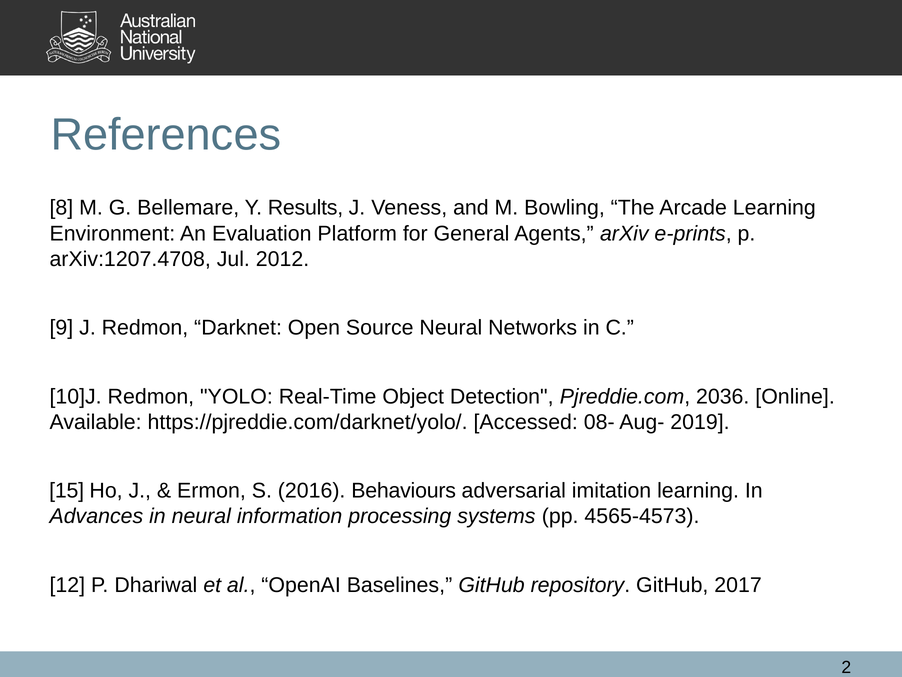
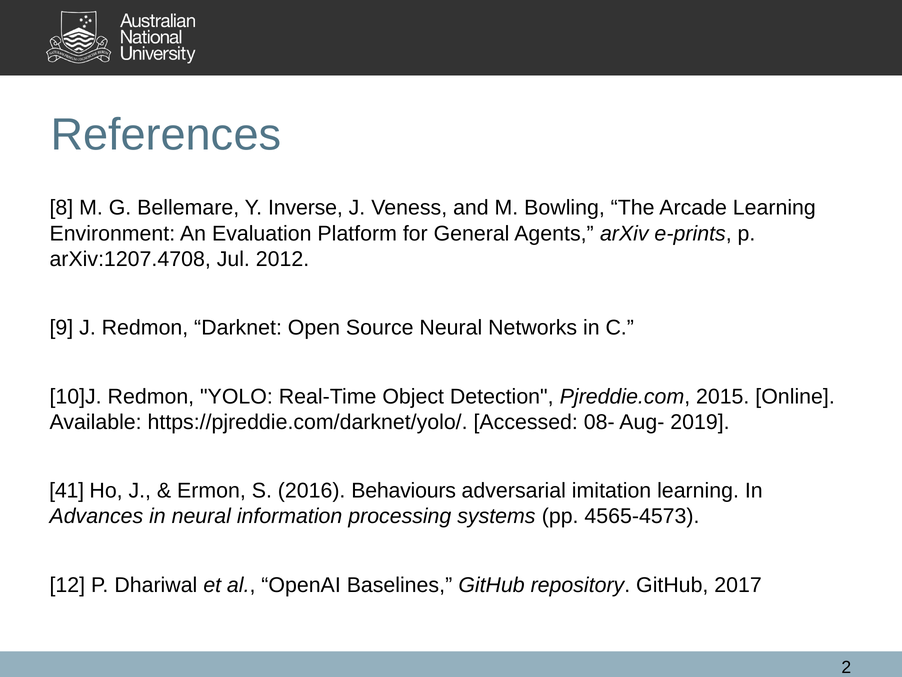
Results: Results -> Inverse
2036: 2036 -> 2015
15: 15 -> 41
